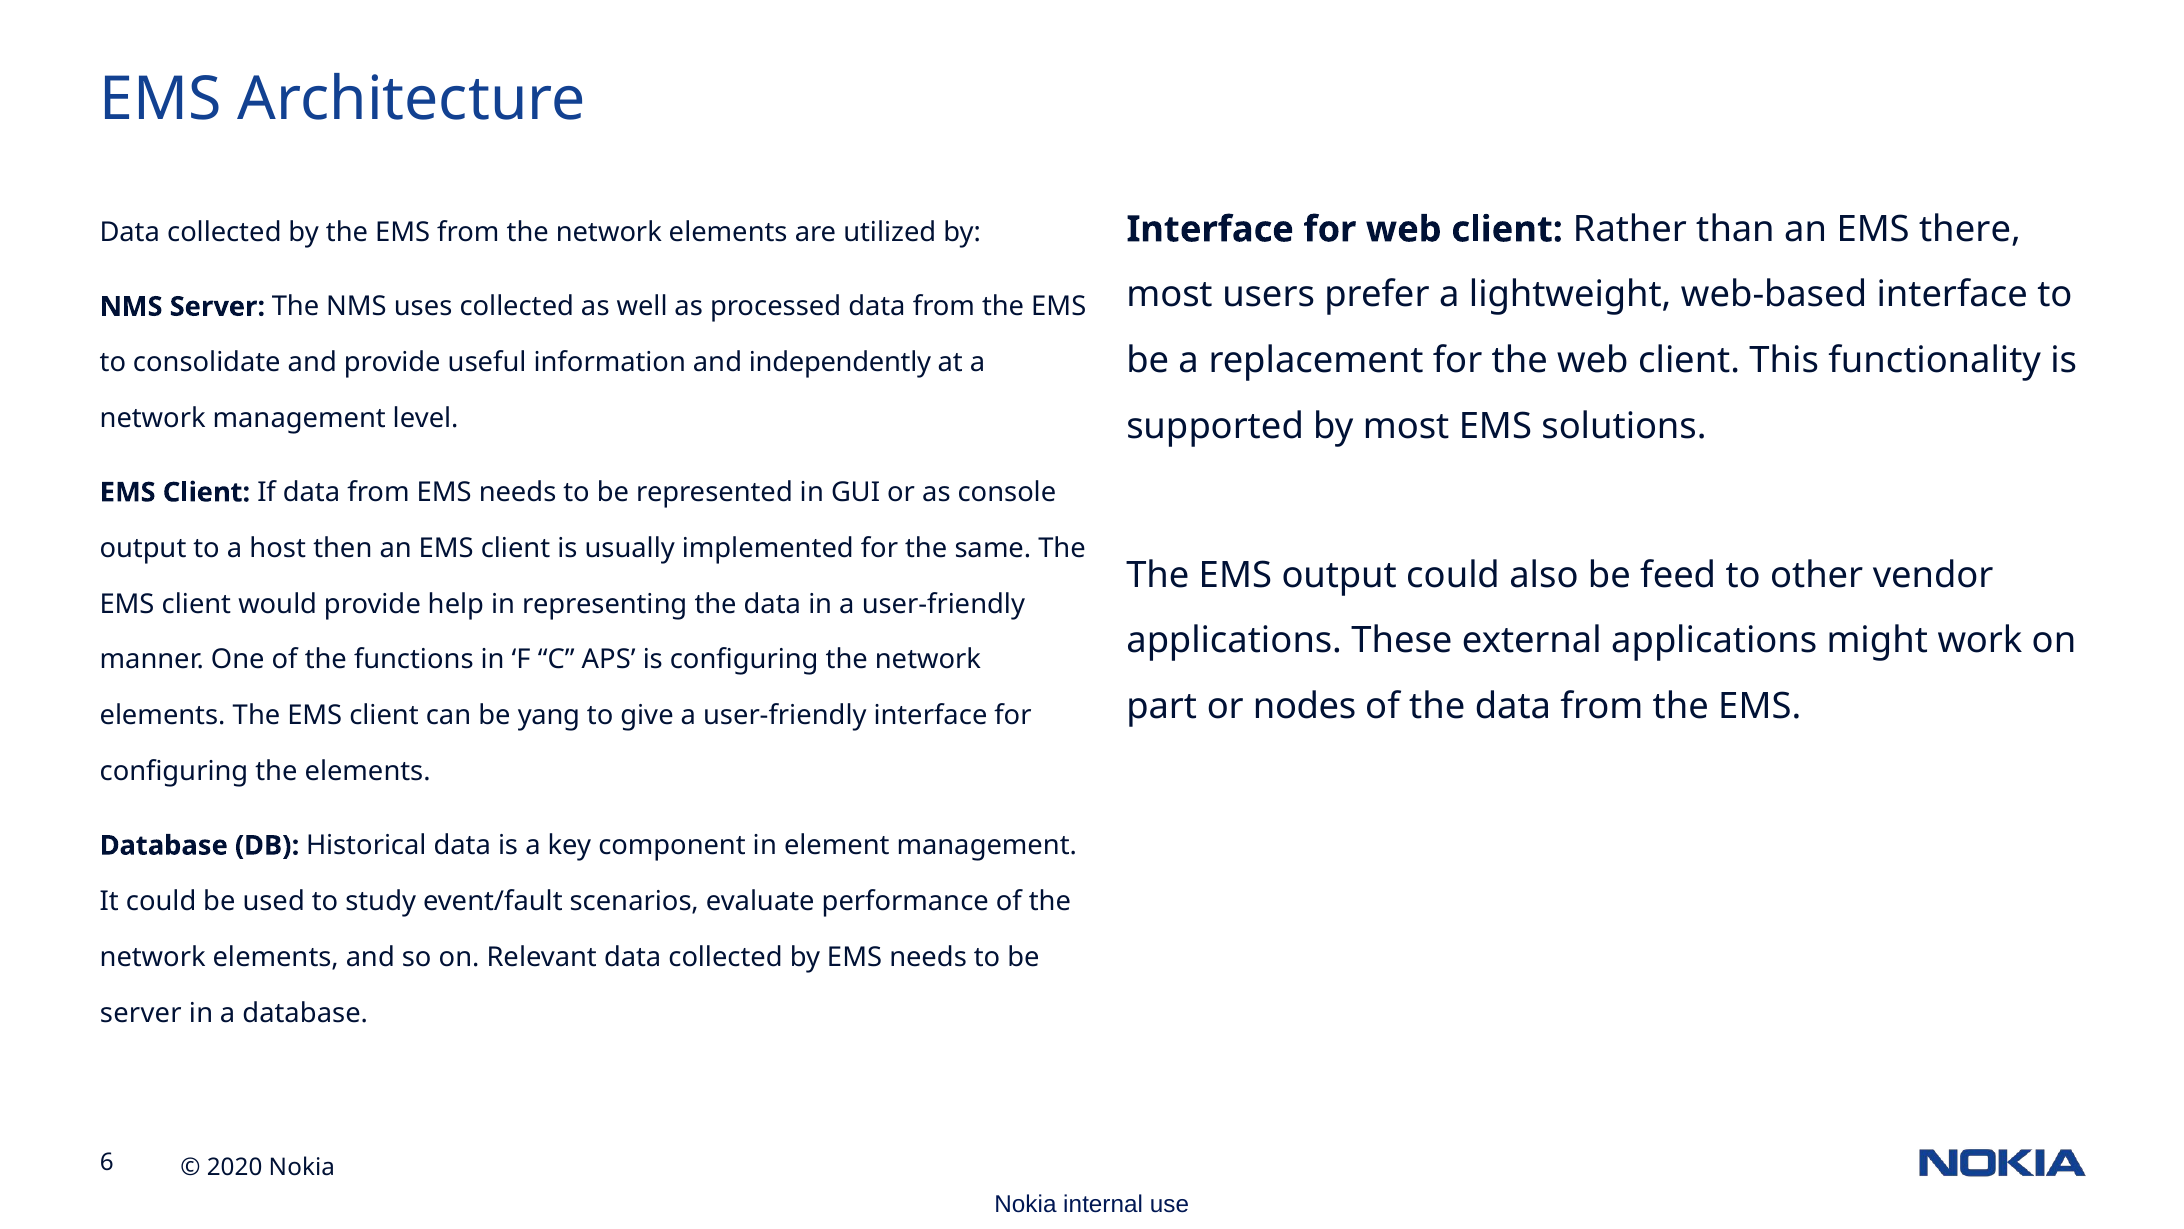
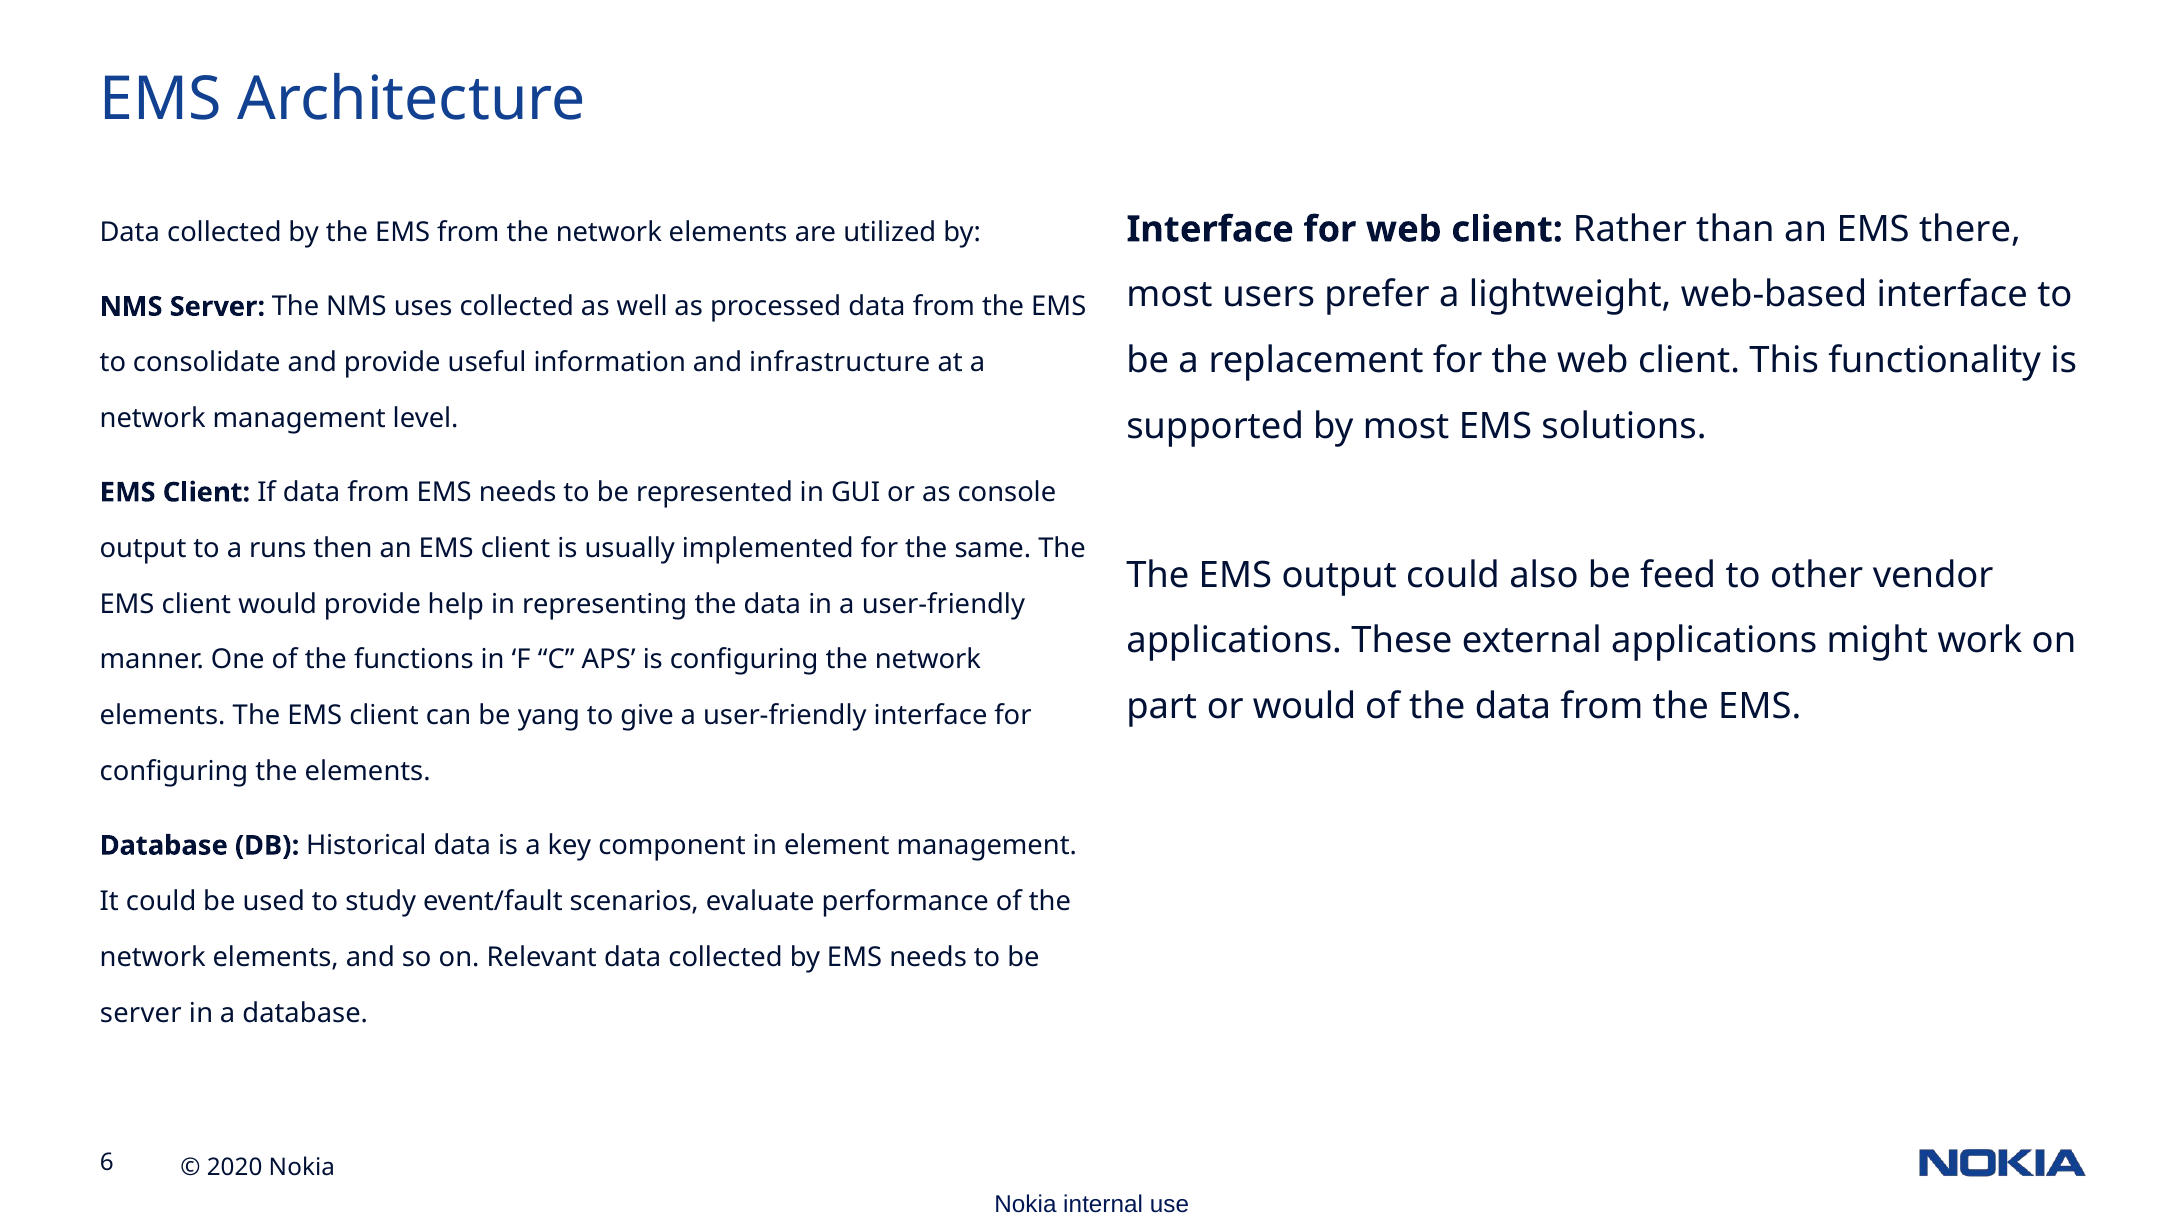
independently: independently -> infrastructure
host: host -> runs
or nodes: nodes -> would
